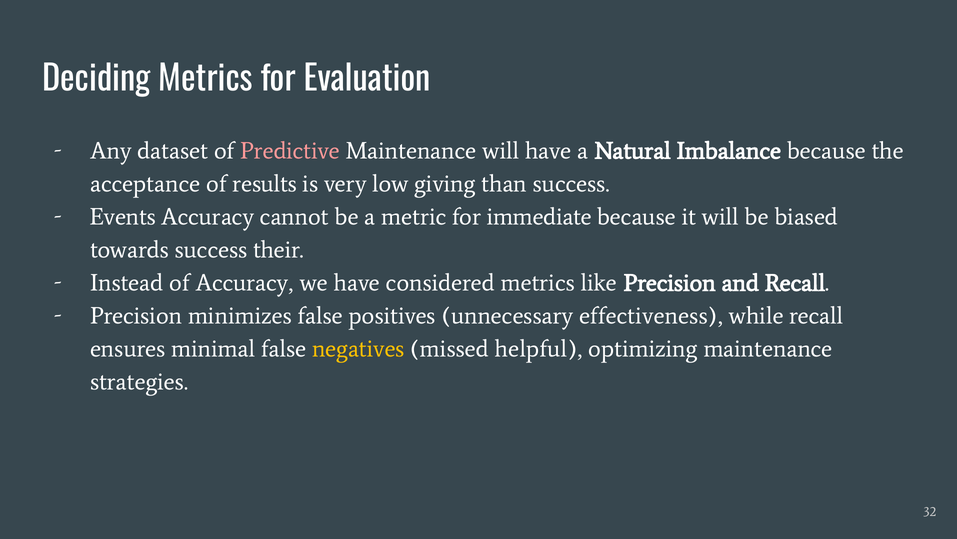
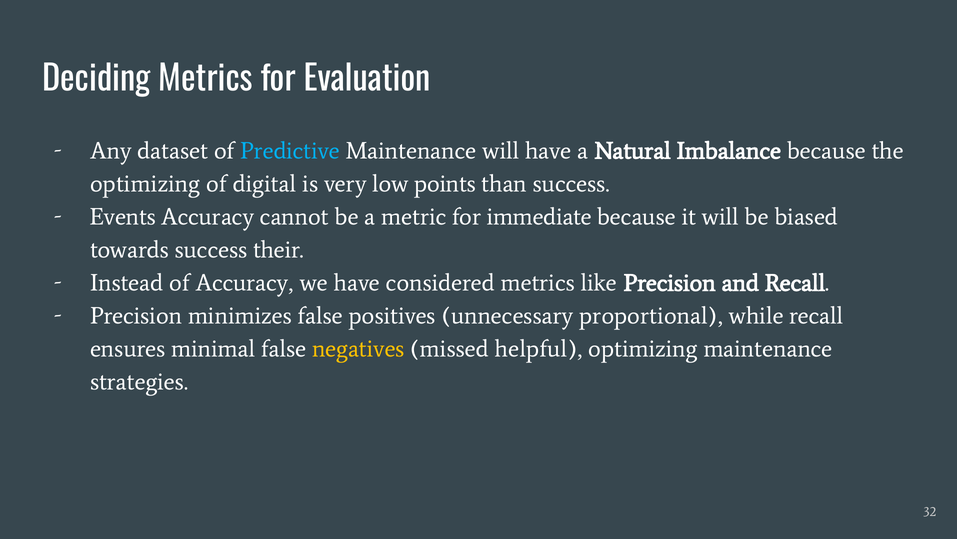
Predictive colour: pink -> light blue
acceptance at (145, 184): acceptance -> optimizing
results: results -> digital
giving: giving -> points
effectiveness: effectiveness -> proportional
